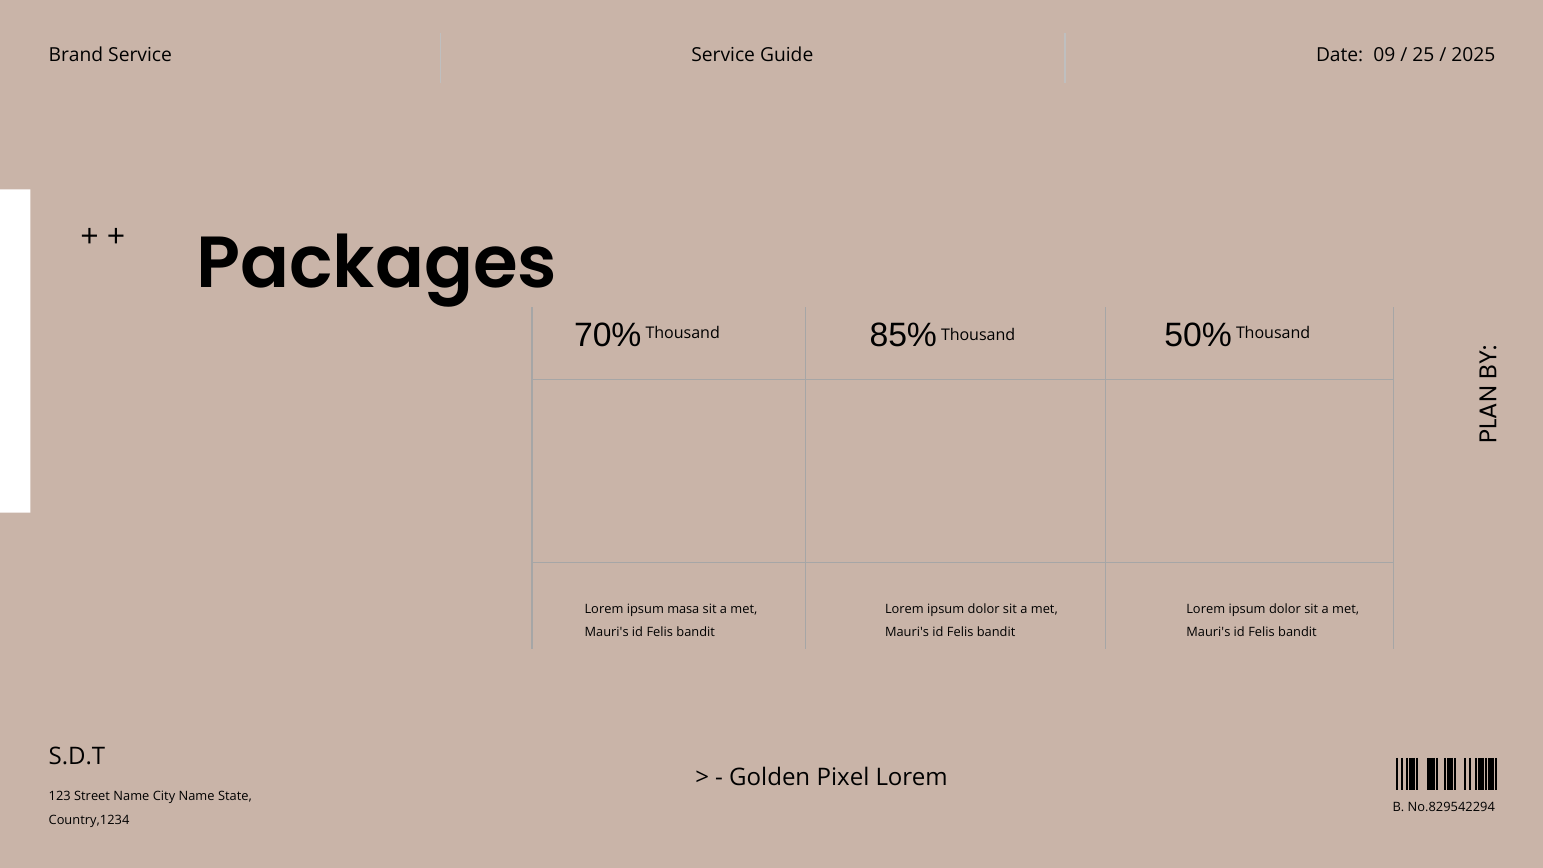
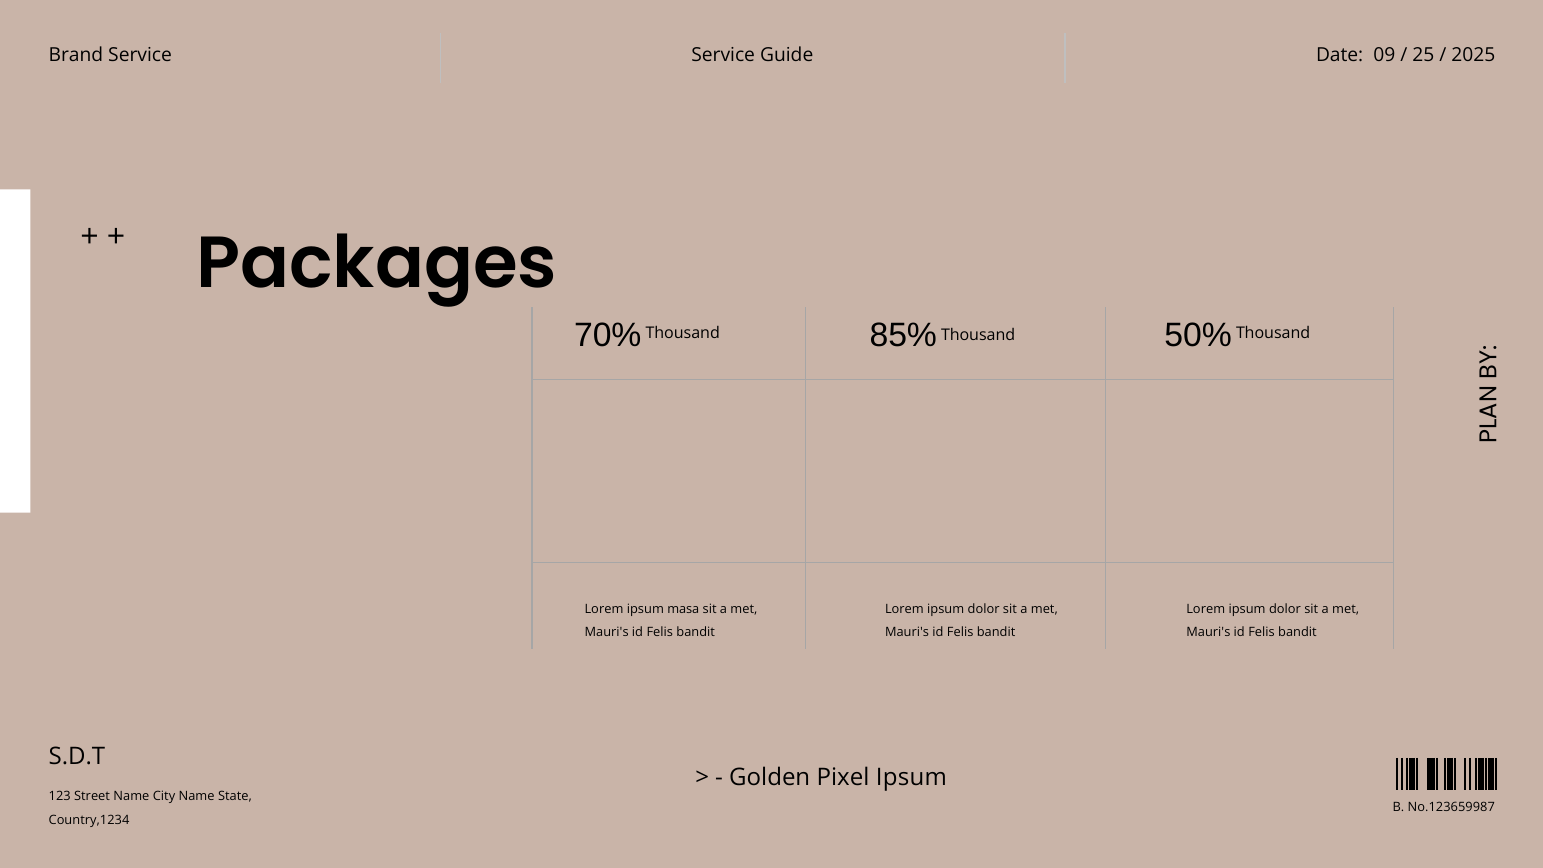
Pixel Lorem: Lorem -> Ipsum
No.829542294: No.829542294 -> No.123659987
